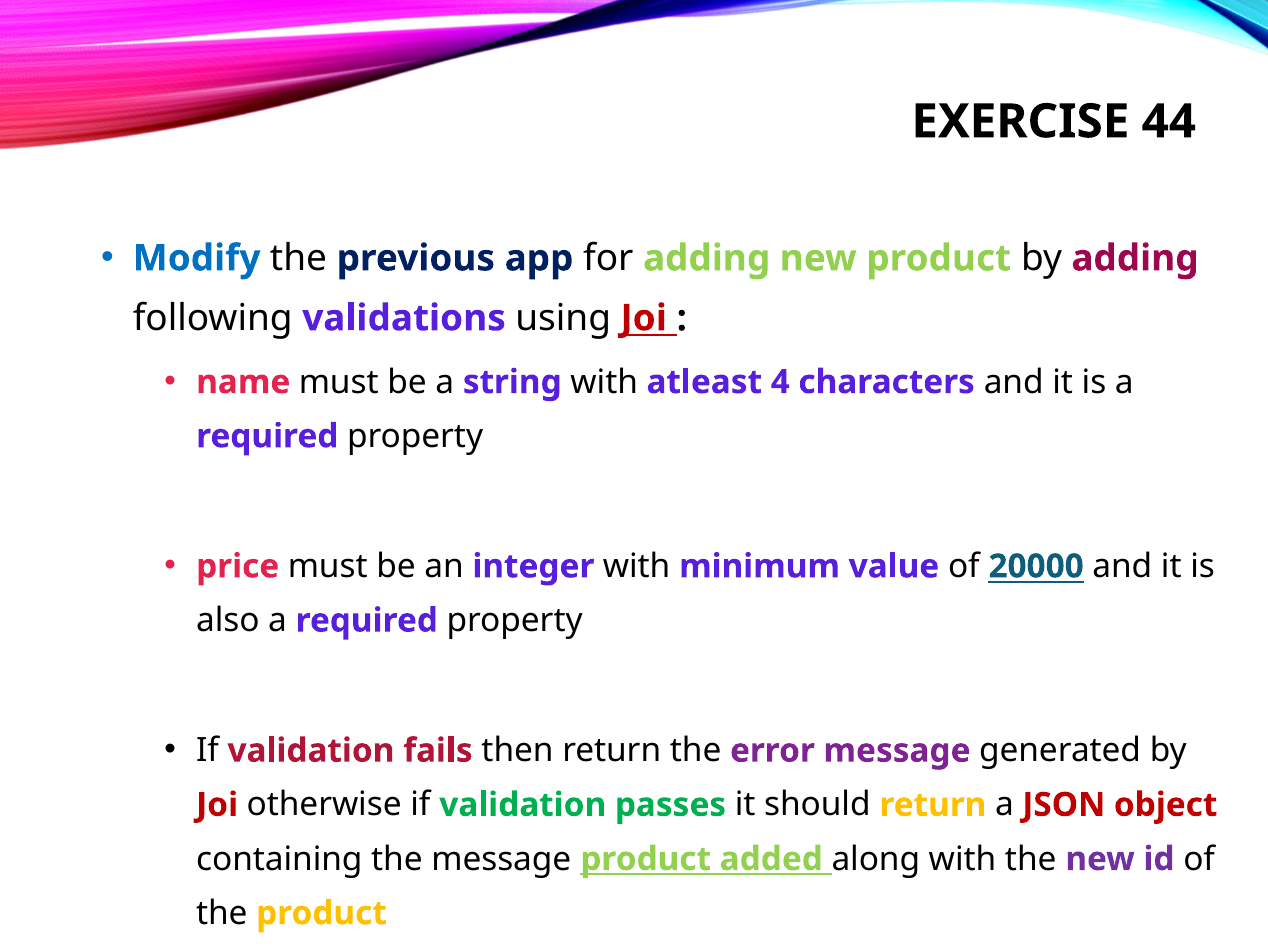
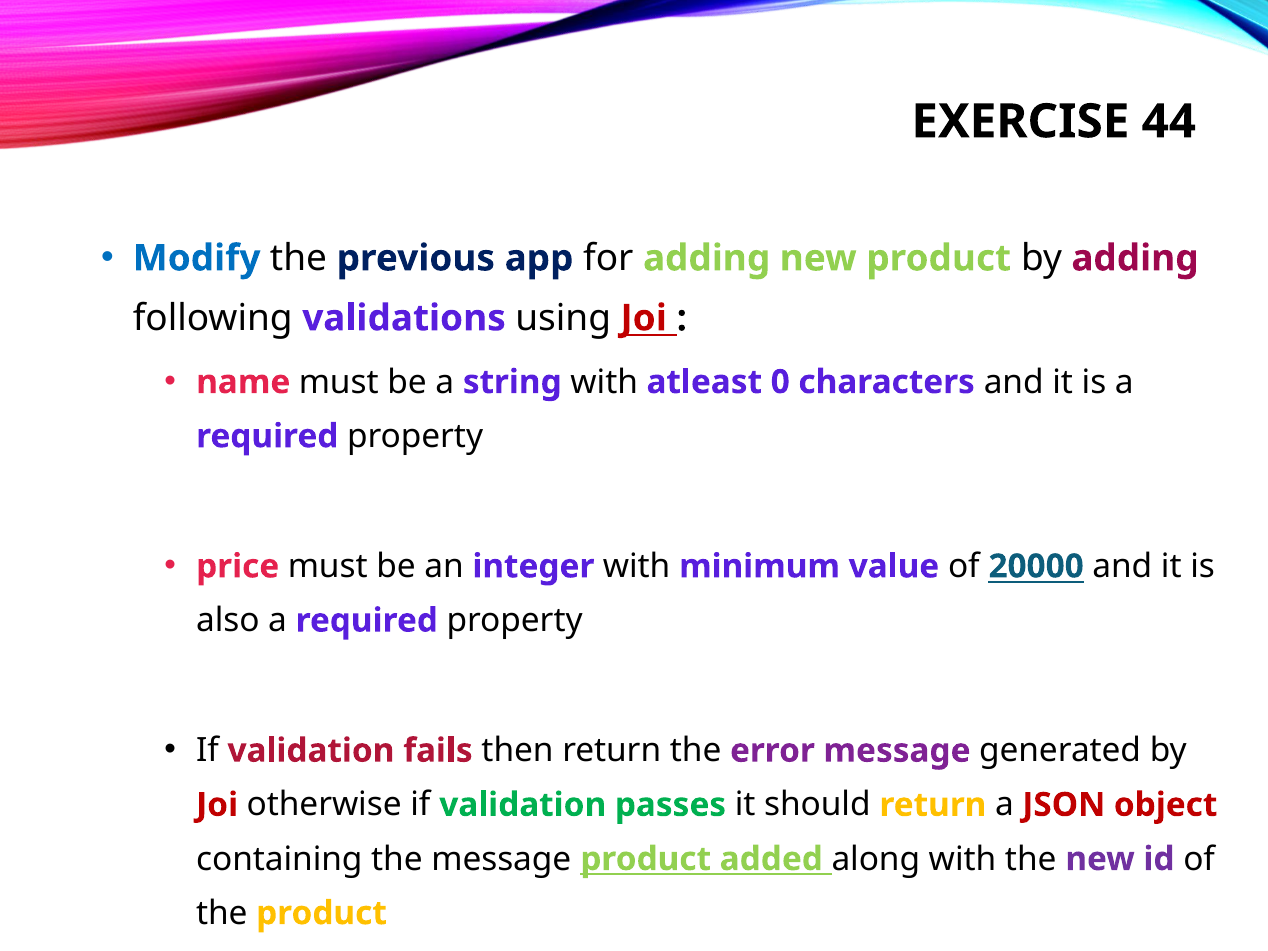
4: 4 -> 0
